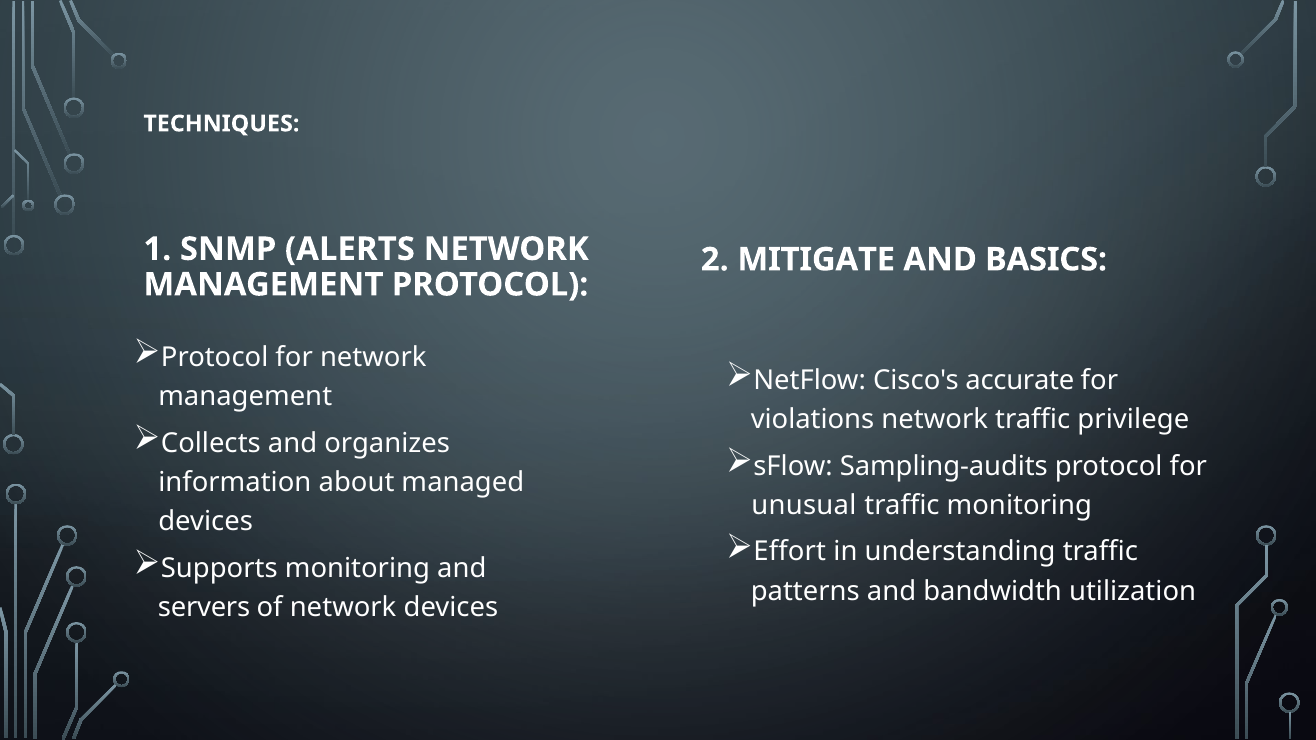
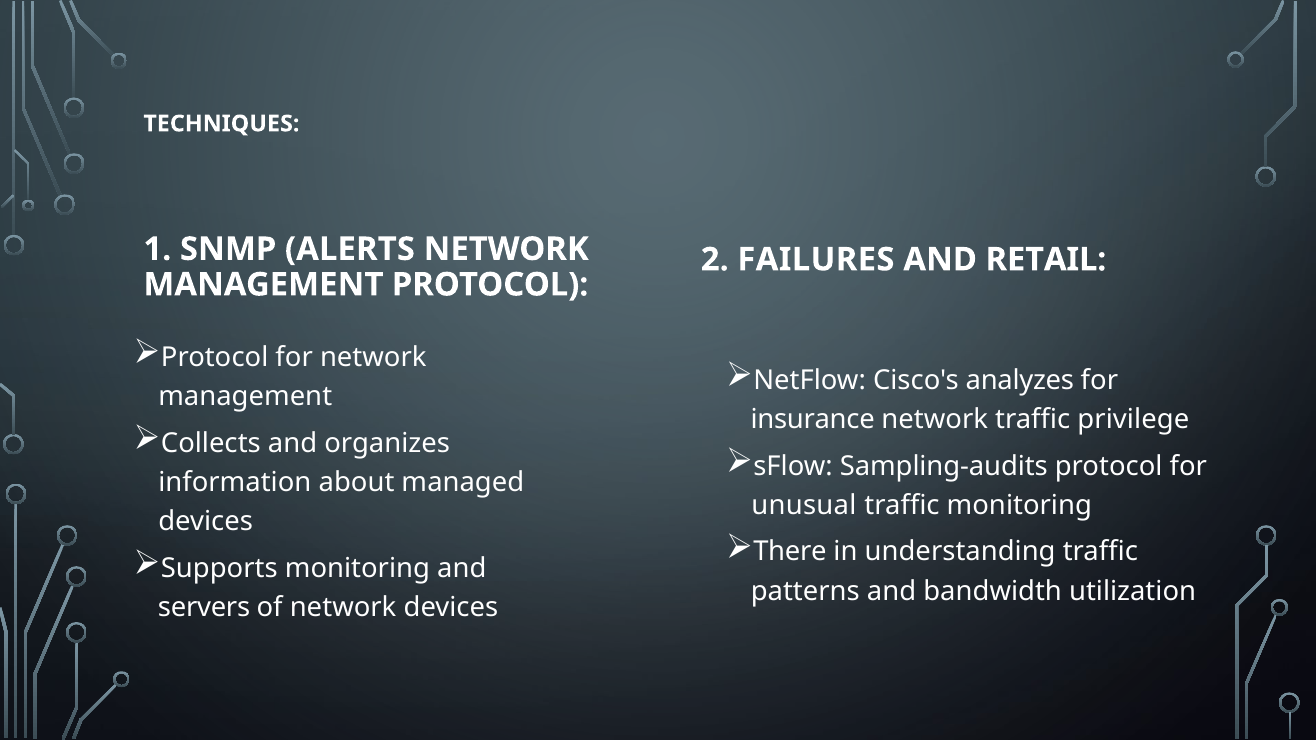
MITIGATE: MITIGATE -> FAILURES
BASICS: BASICS -> RETAIL
accurate: accurate -> analyzes
violations: violations -> insurance
Effort: Effort -> There
